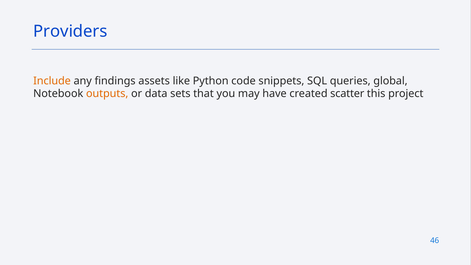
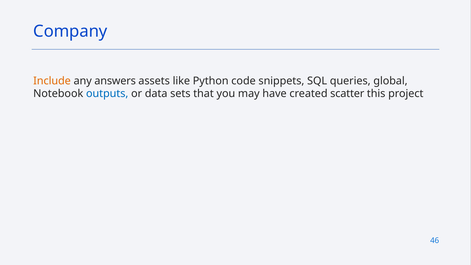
Providers: Providers -> Company
findings: findings -> answers
outputs colour: orange -> blue
